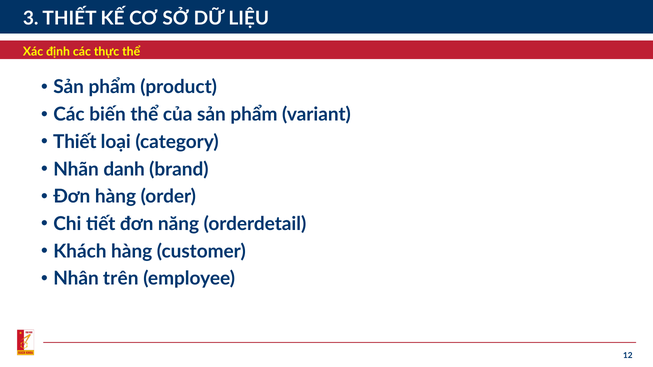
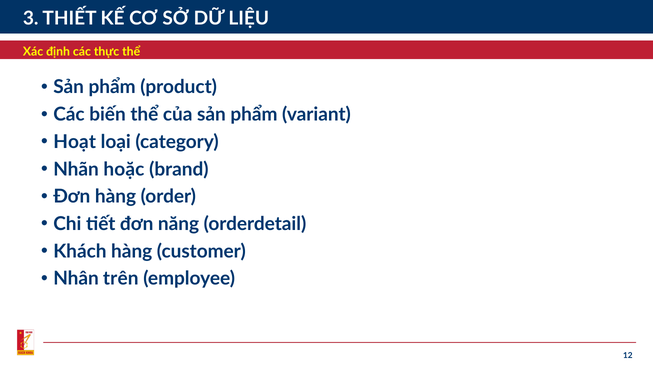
Thiết at (75, 142): Thiết -> Hoạt
danh: danh -> hoặc
